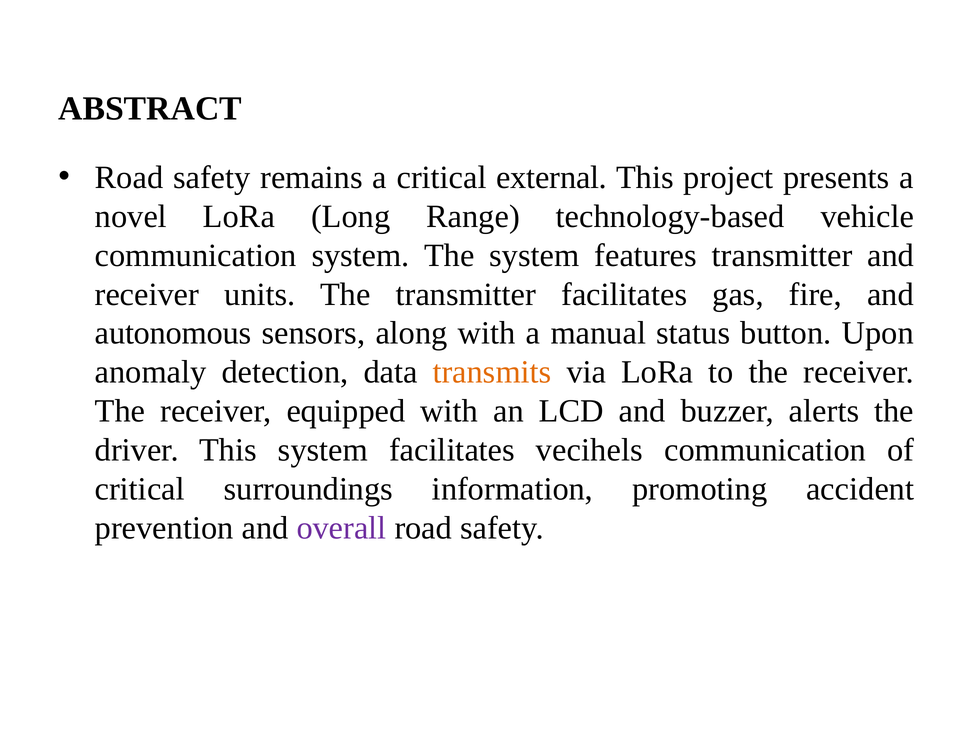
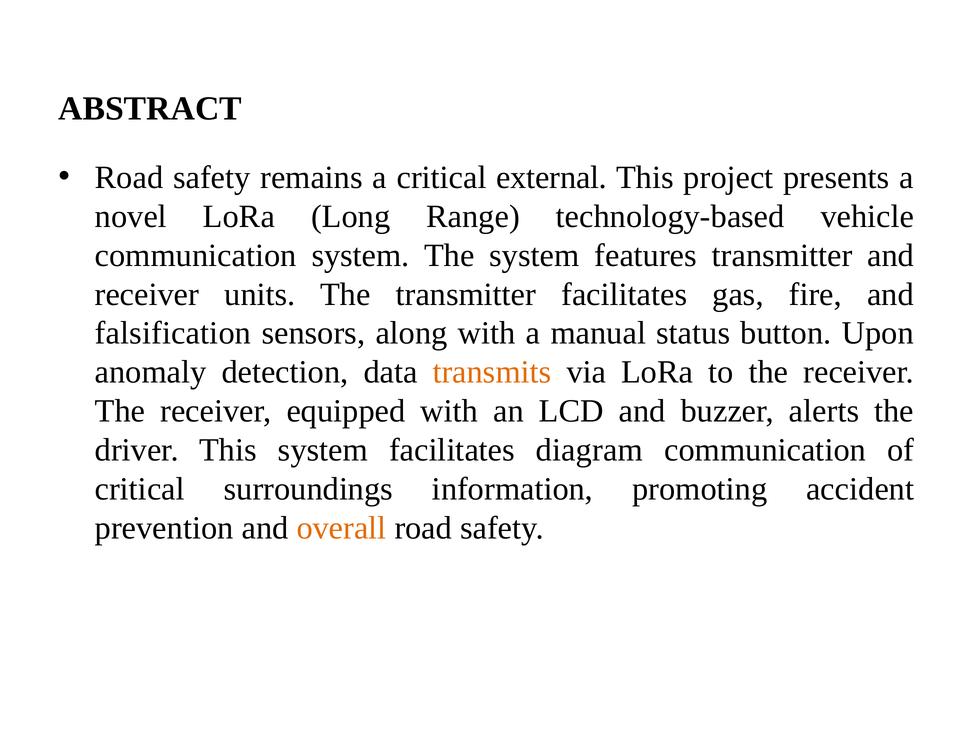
autonomous: autonomous -> falsification
vecihels: vecihels -> diagram
overall colour: purple -> orange
